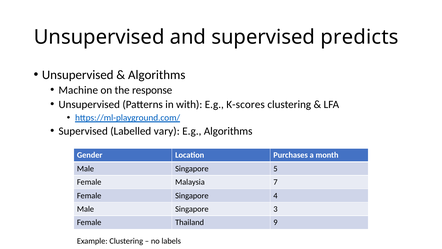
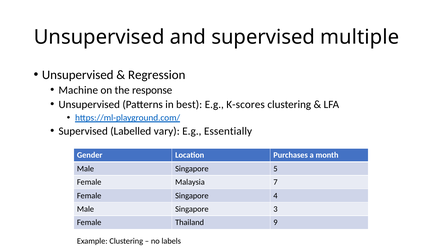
predicts: predicts -> multiple
Algorithms at (157, 75): Algorithms -> Regression
with: with -> best
E.g Algorithms: Algorithms -> Essentially
